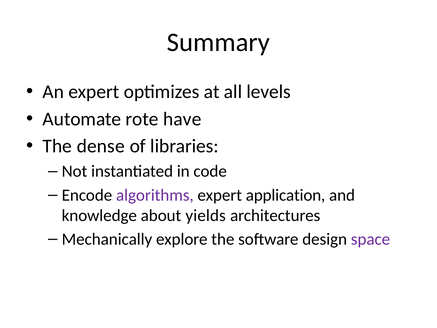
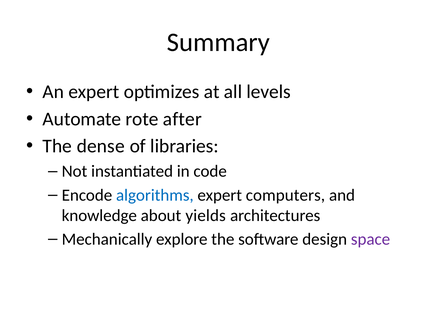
have: have -> after
algorithms colour: purple -> blue
application: application -> computers
